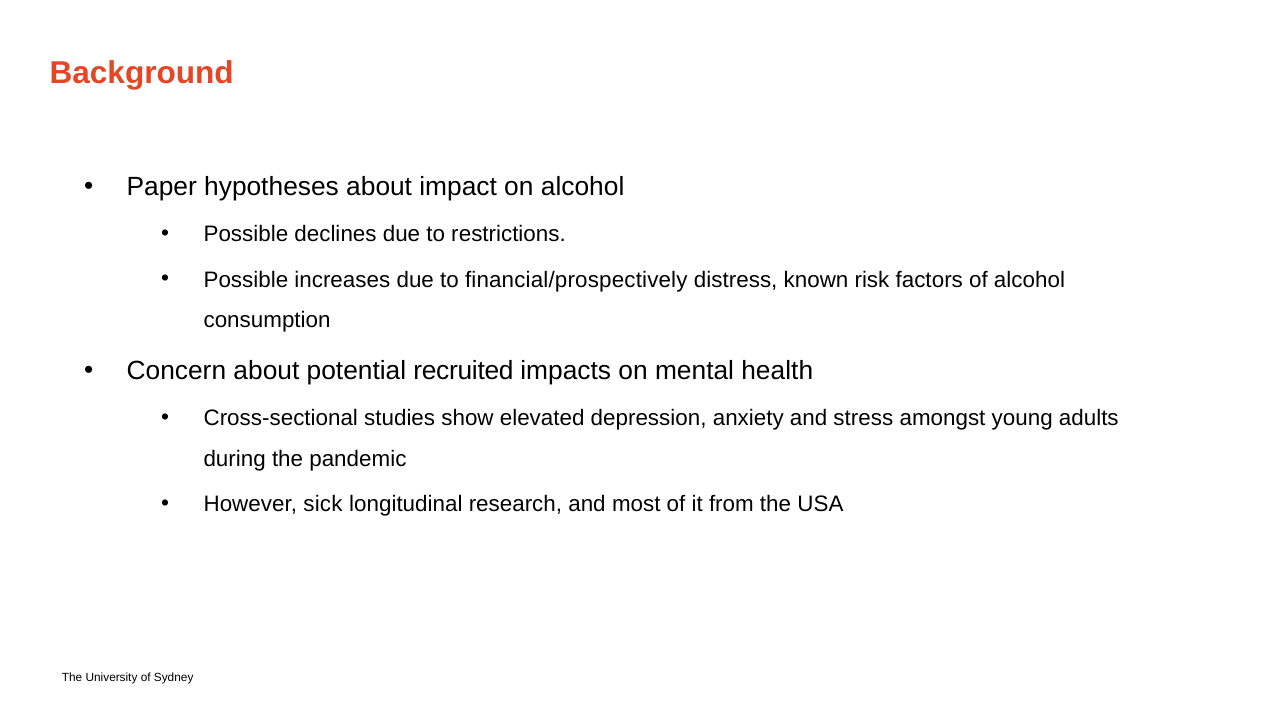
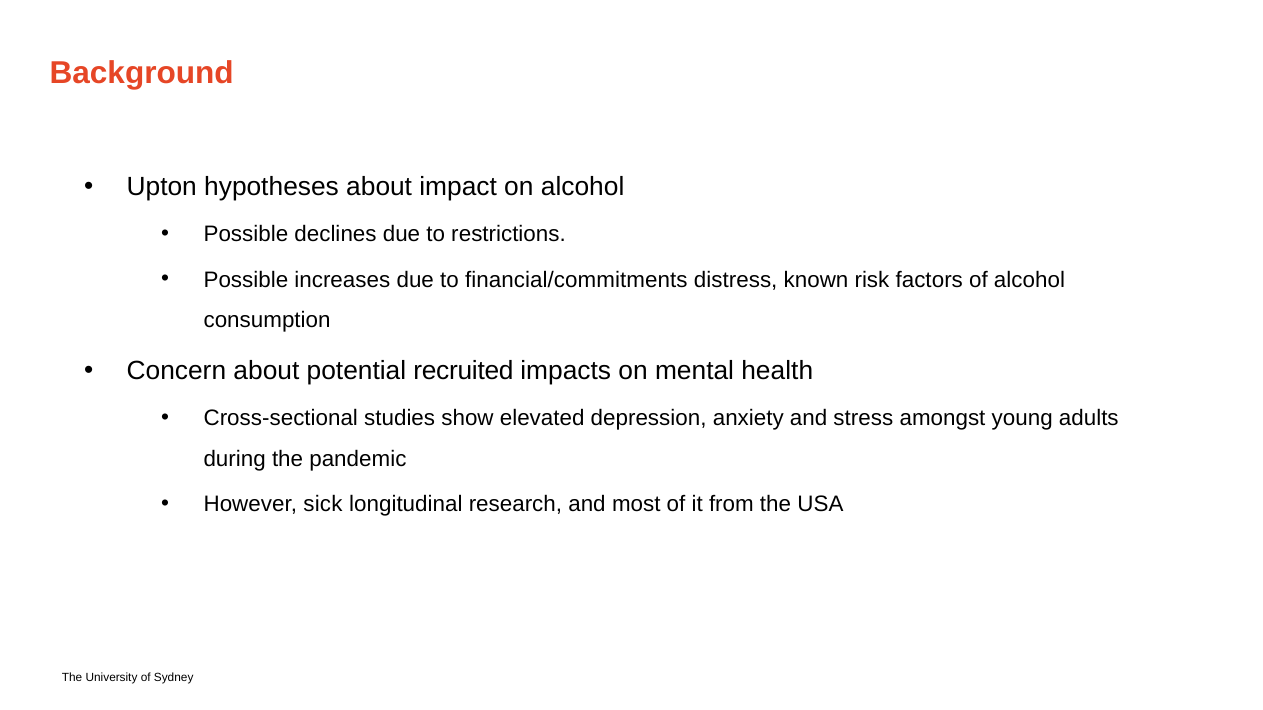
Paper: Paper -> Upton
financial/prospectively: financial/prospectively -> financial/commitments
